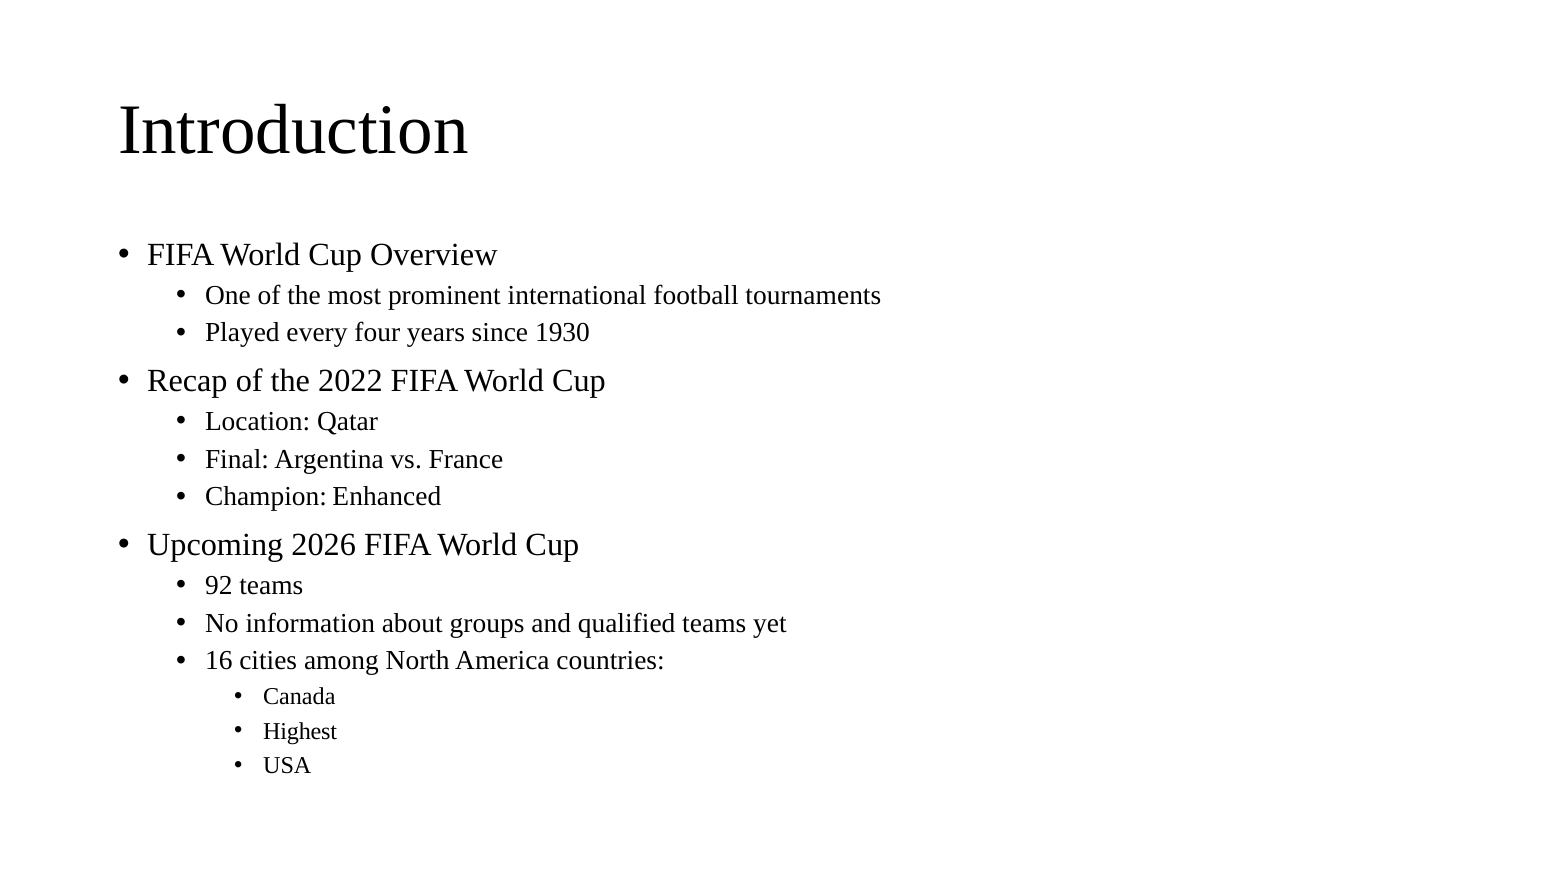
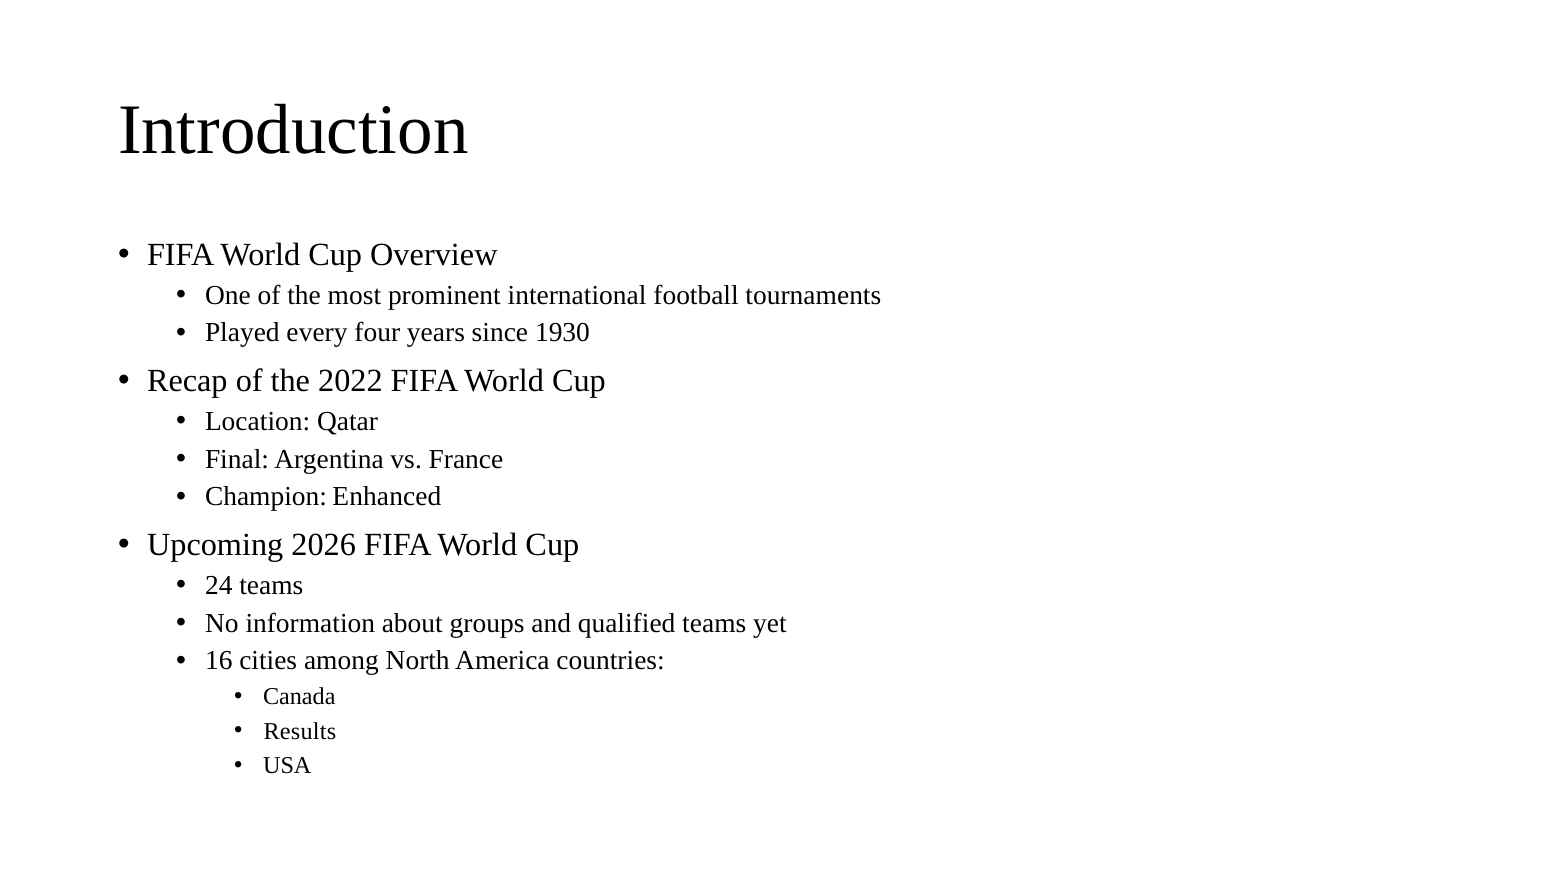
92: 92 -> 24
Highest: Highest -> Results
